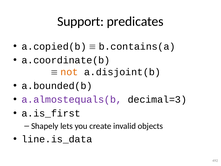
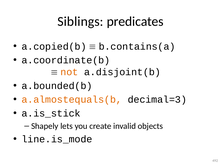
Support: Support -> Siblings
a.almostequals(b colour: purple -> orange
a.is_first: a.is_first -> a.is_stick
line.is_data: line.is_data -> line.is_mode
